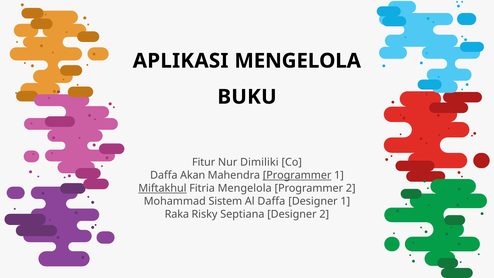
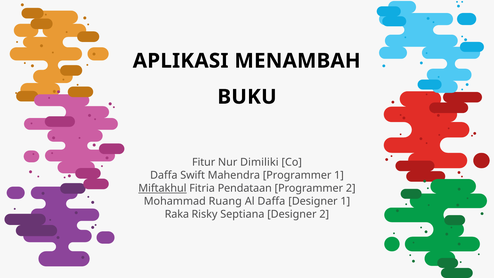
APLIKASI MENGELOLA: MENGELOLA -> MENAMBAH
Akan: Akan -> Swift
Programmer at (297, 175) underline: present -> none
Fitria Mengelola: Mengelola -> Pendataan
Sistem: Sistem -> Ruang
